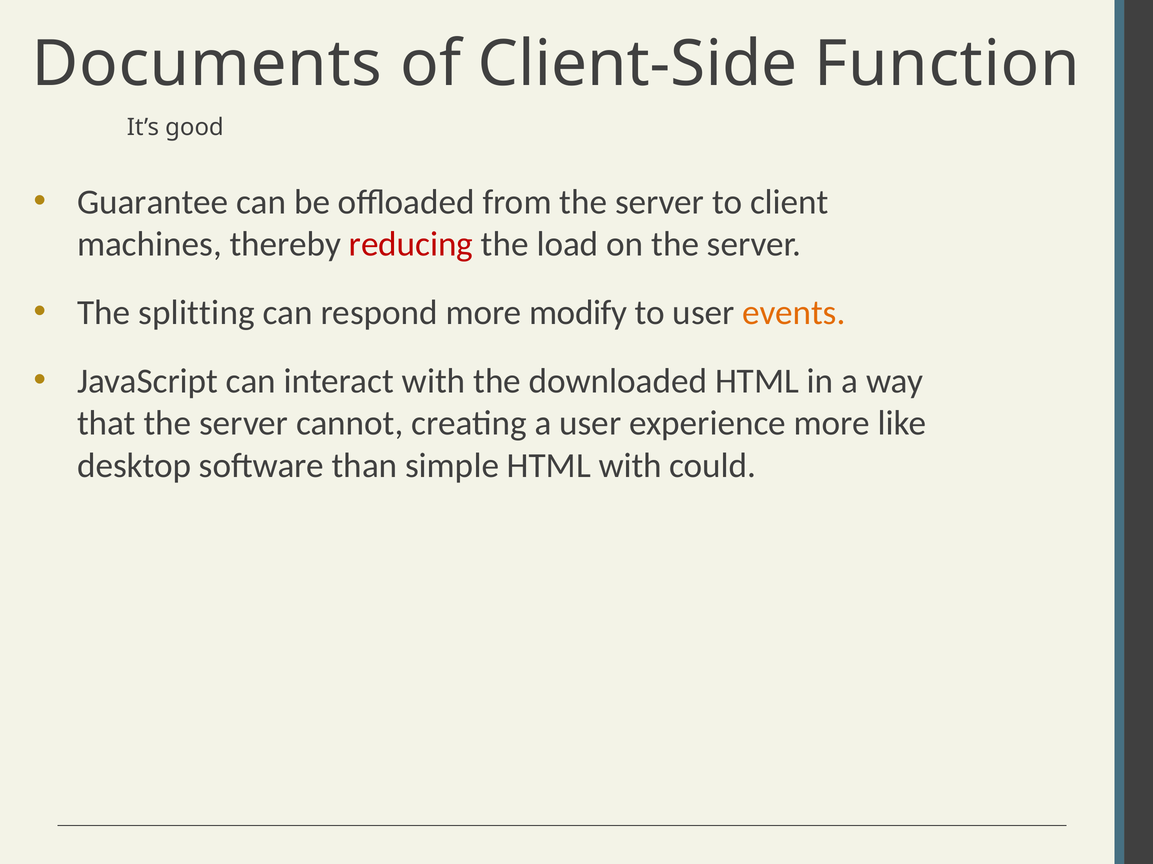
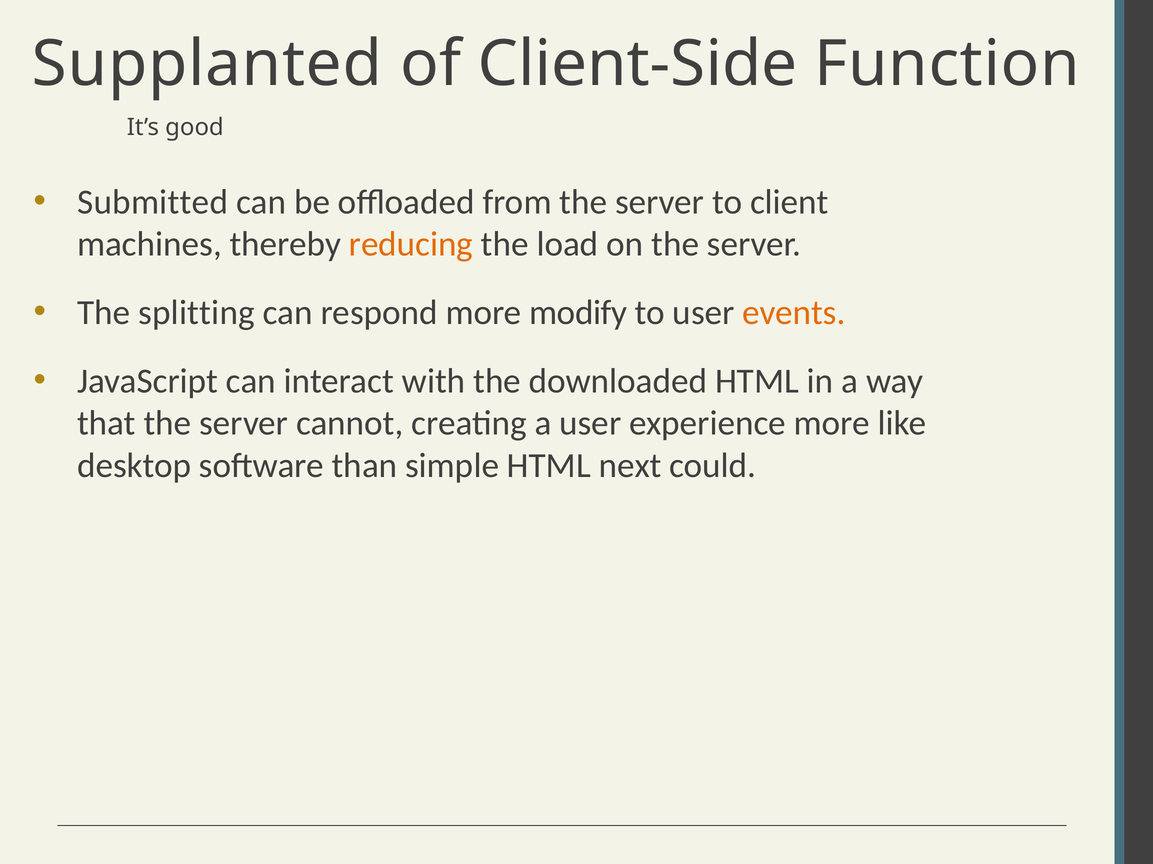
Documents: Documents -> Supplanted
Guarantee: Guarantee -> Submitted
reducing colour: red -> orange
HTML with: with -> next
